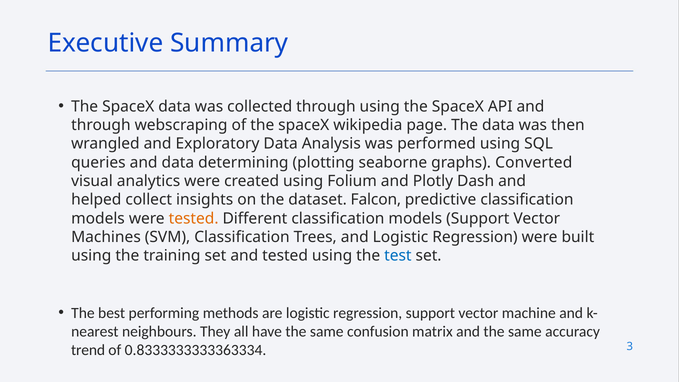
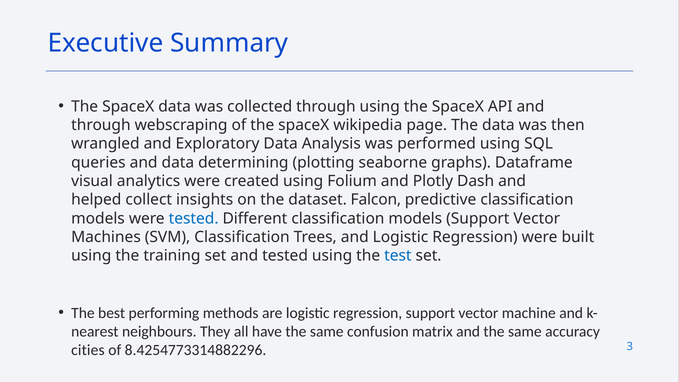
Converted: Converted -> Dataframe
tested at (194, 218) colour: orange -> blue
trend: trend -> cities
0.8333333333363334: 0.8333333333363334 -> 8.4254773314882296
